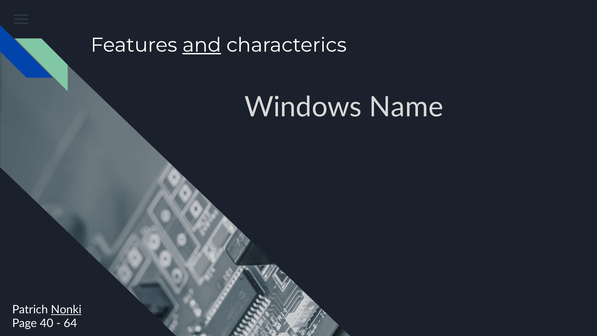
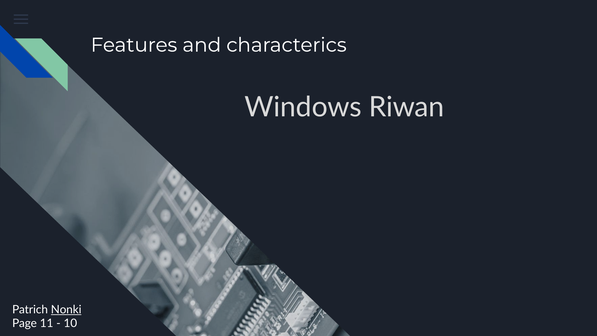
and underline: present -> none
Name: Name -> Riwan
40: 40 -> 11
64: 64 -> 10
